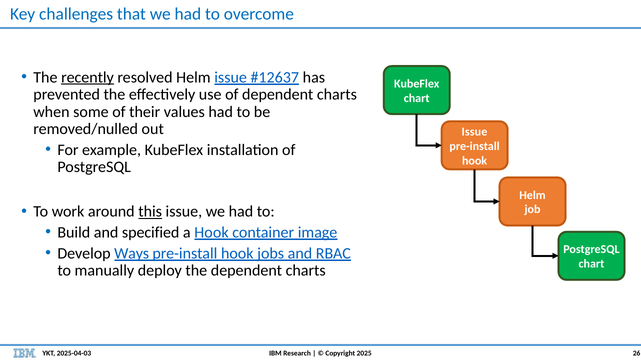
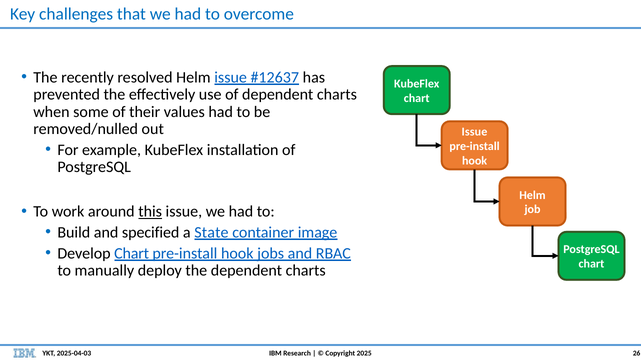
recently underline: present -> none
a Hook: Hook -> State
Develop Ways: Ways -> Chart
